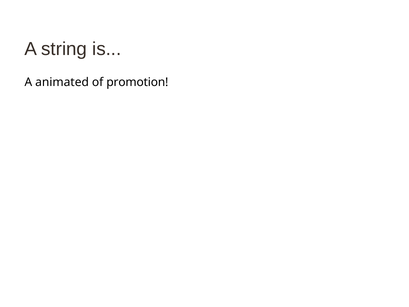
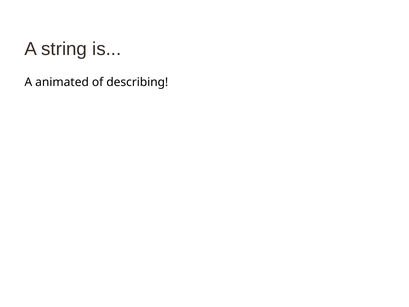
promotion: promotion -> describing
